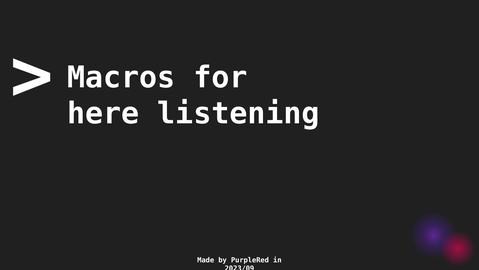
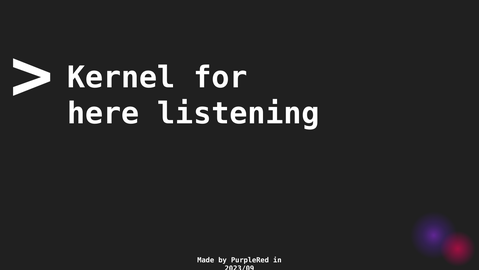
Macros: Macros -> Kernel
